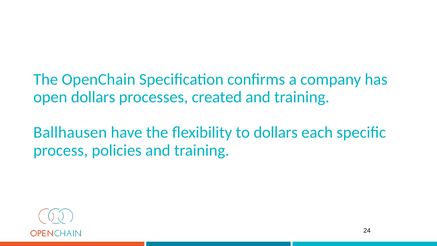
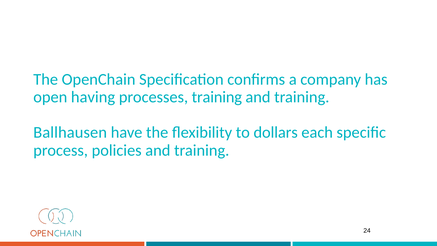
open dollars: dollars -> having
processes created: created -> training
